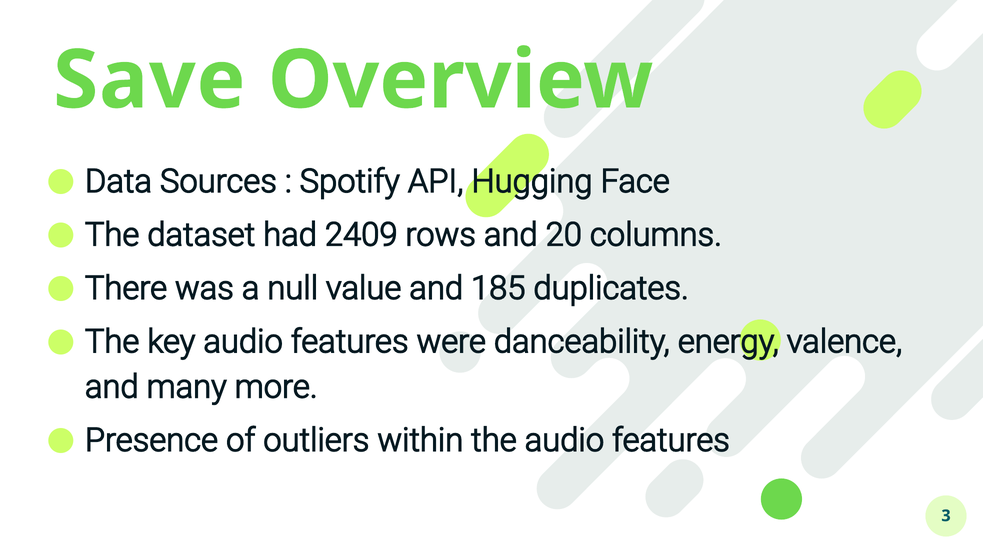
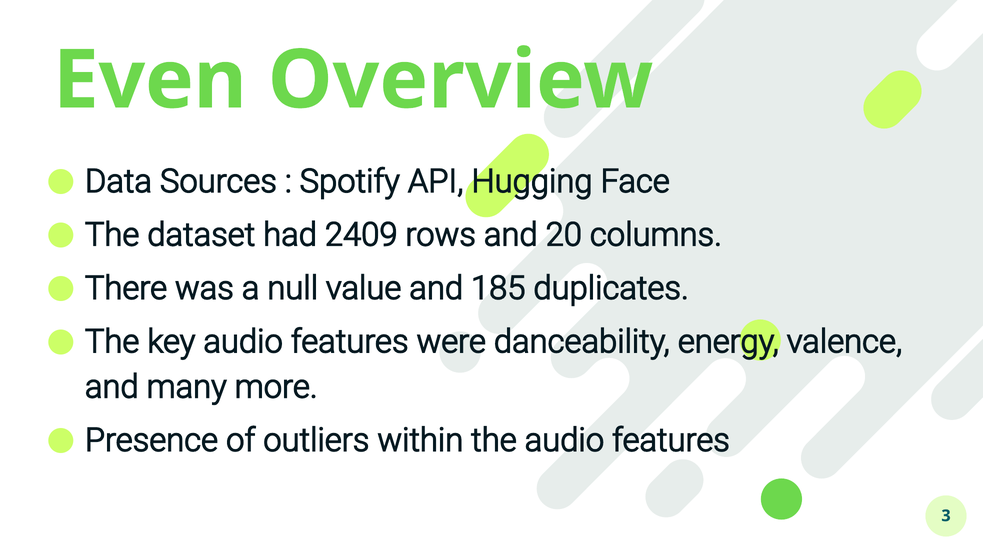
Save: Save -> Even
